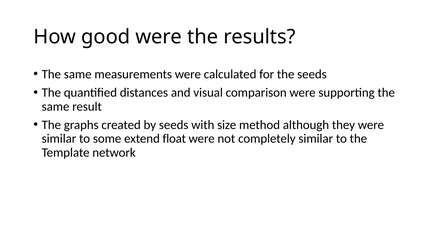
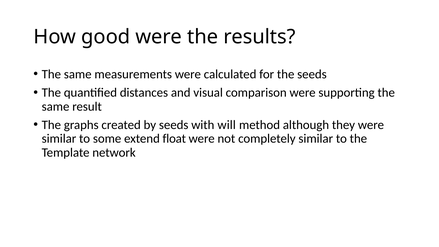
size: size -> will
